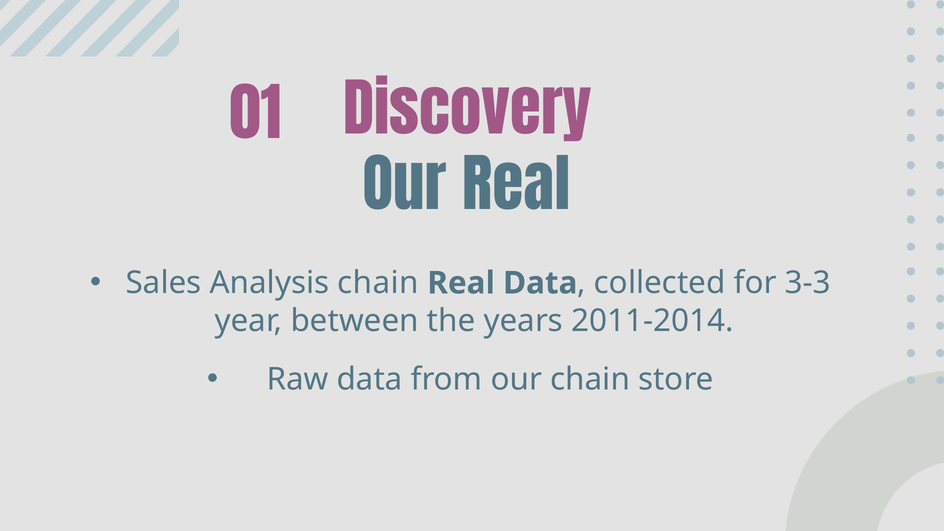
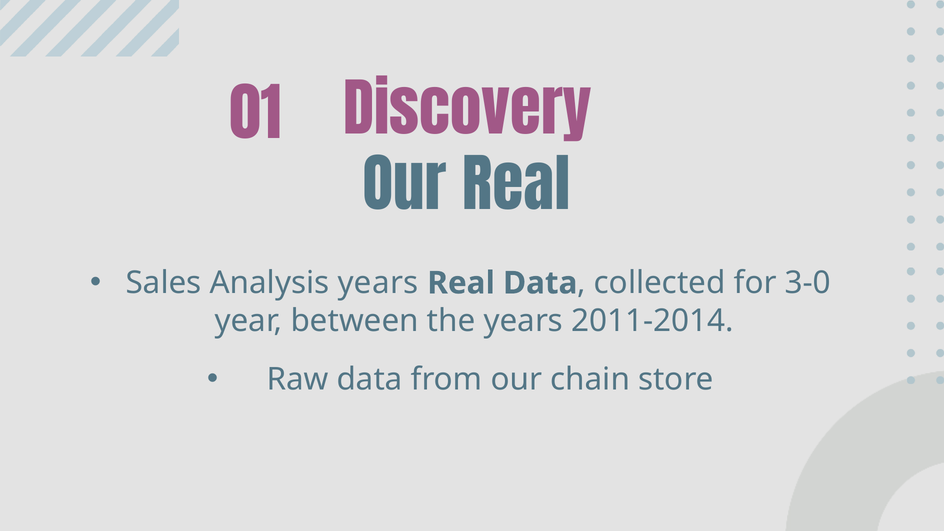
Analysis chain: chain -> years
3-3: 3-3 -> 3-0
